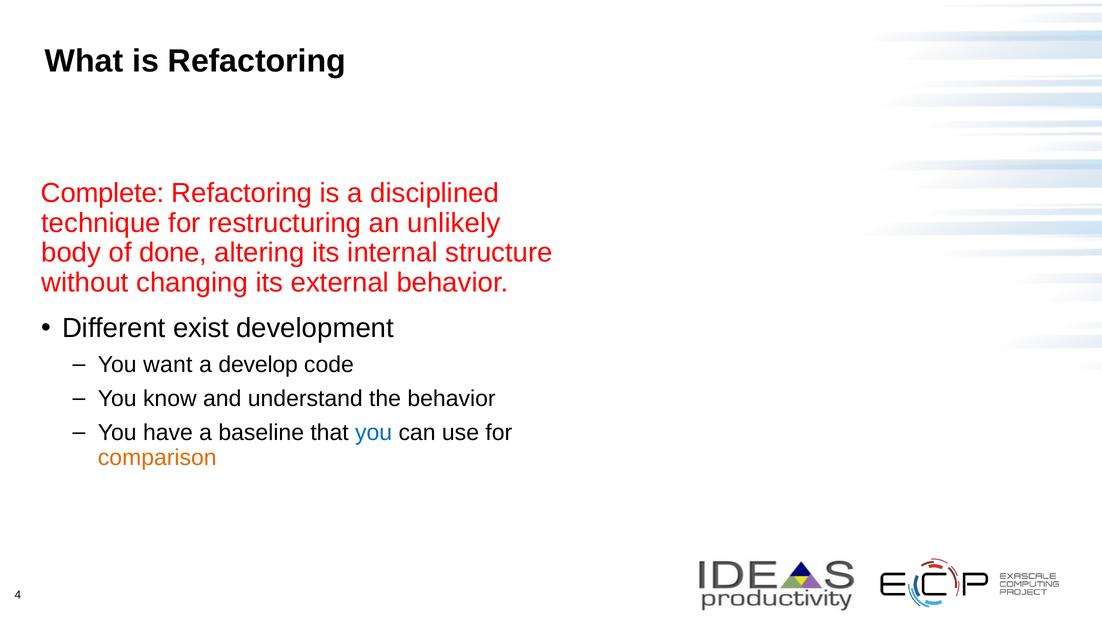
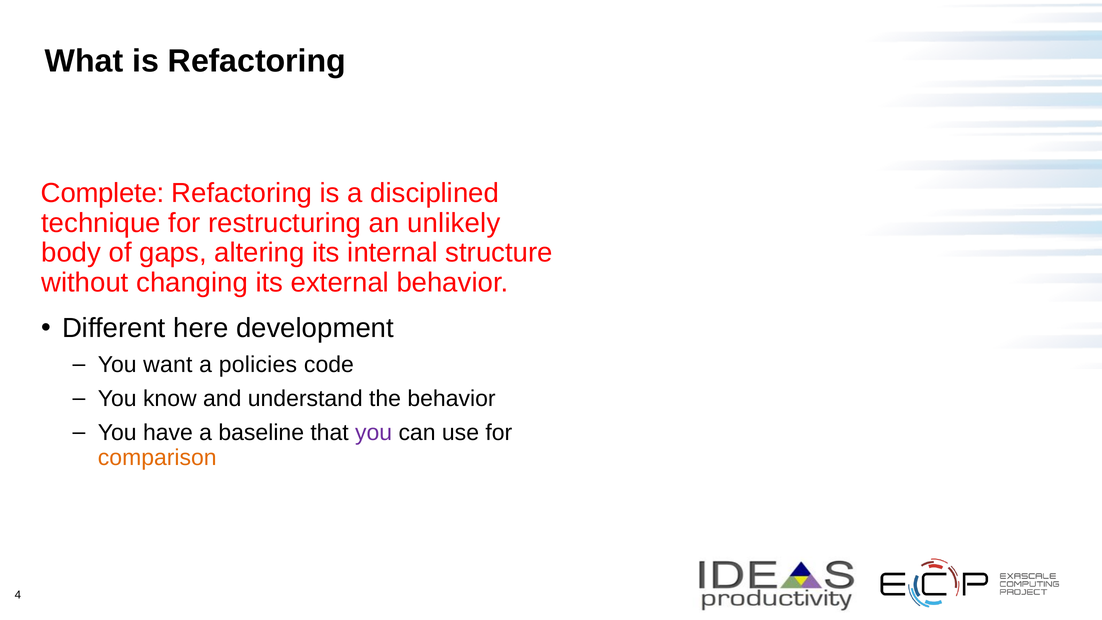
done: done -> gaps
exist: exist -> here
develop: develop -> policies
you at (374, 433) colour: blue -> purple
